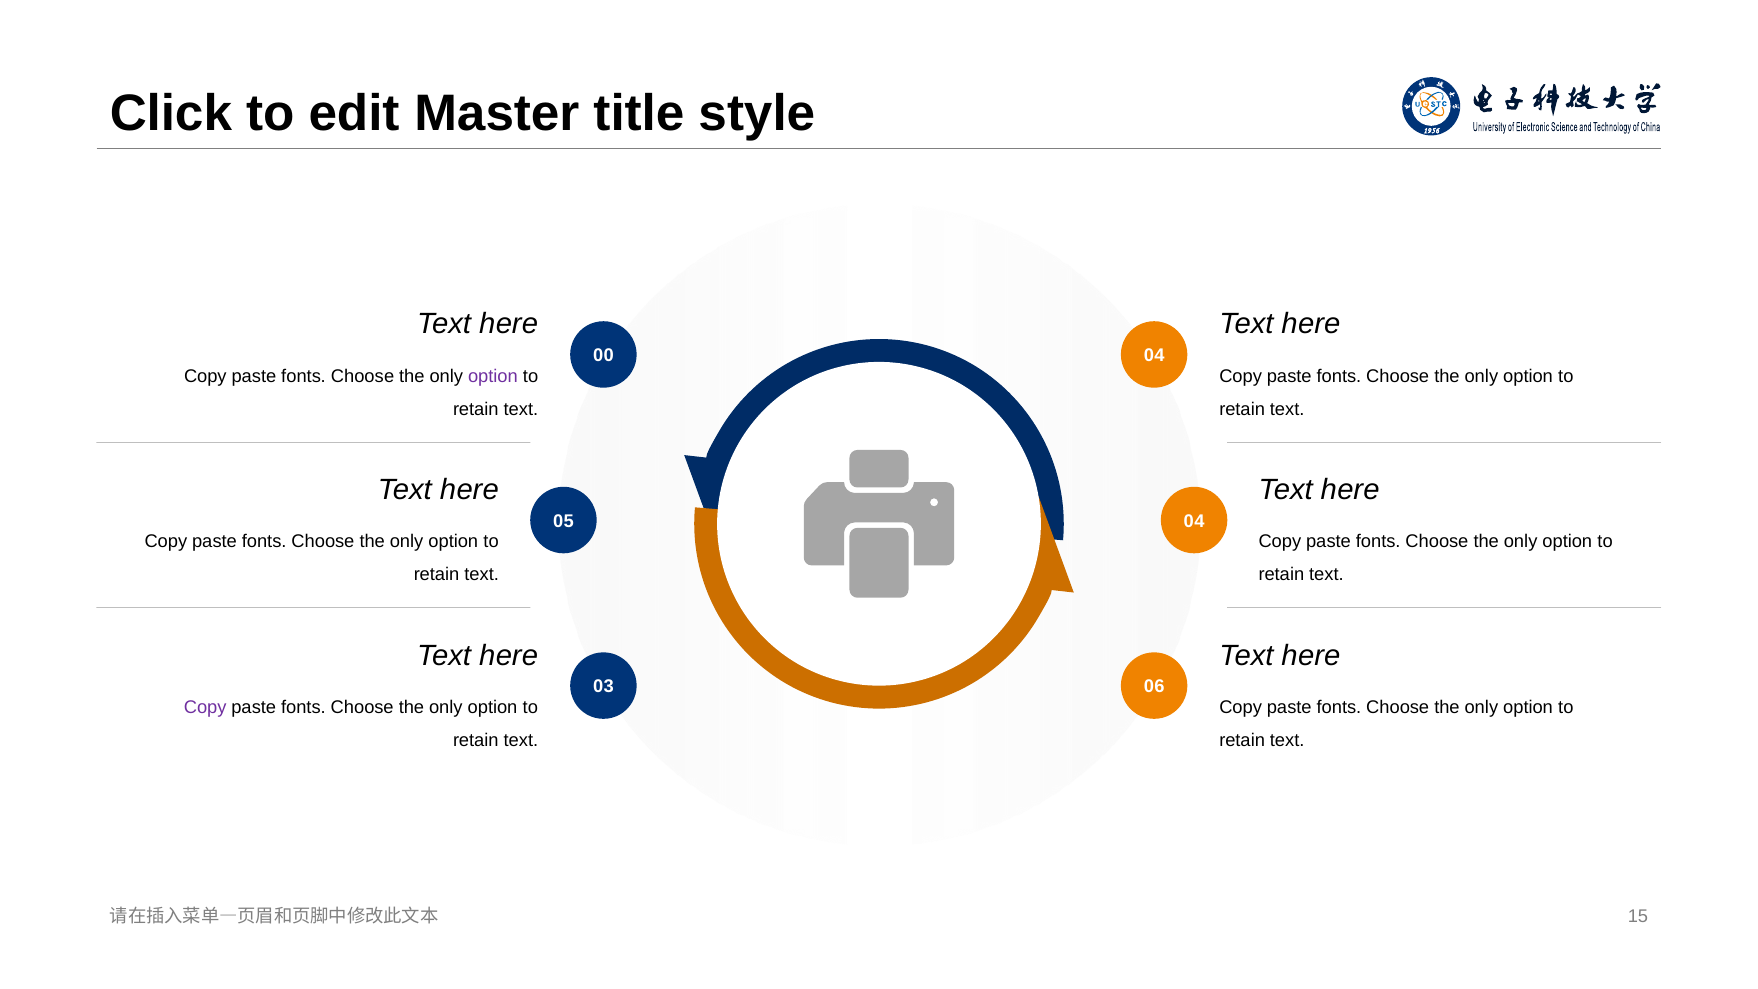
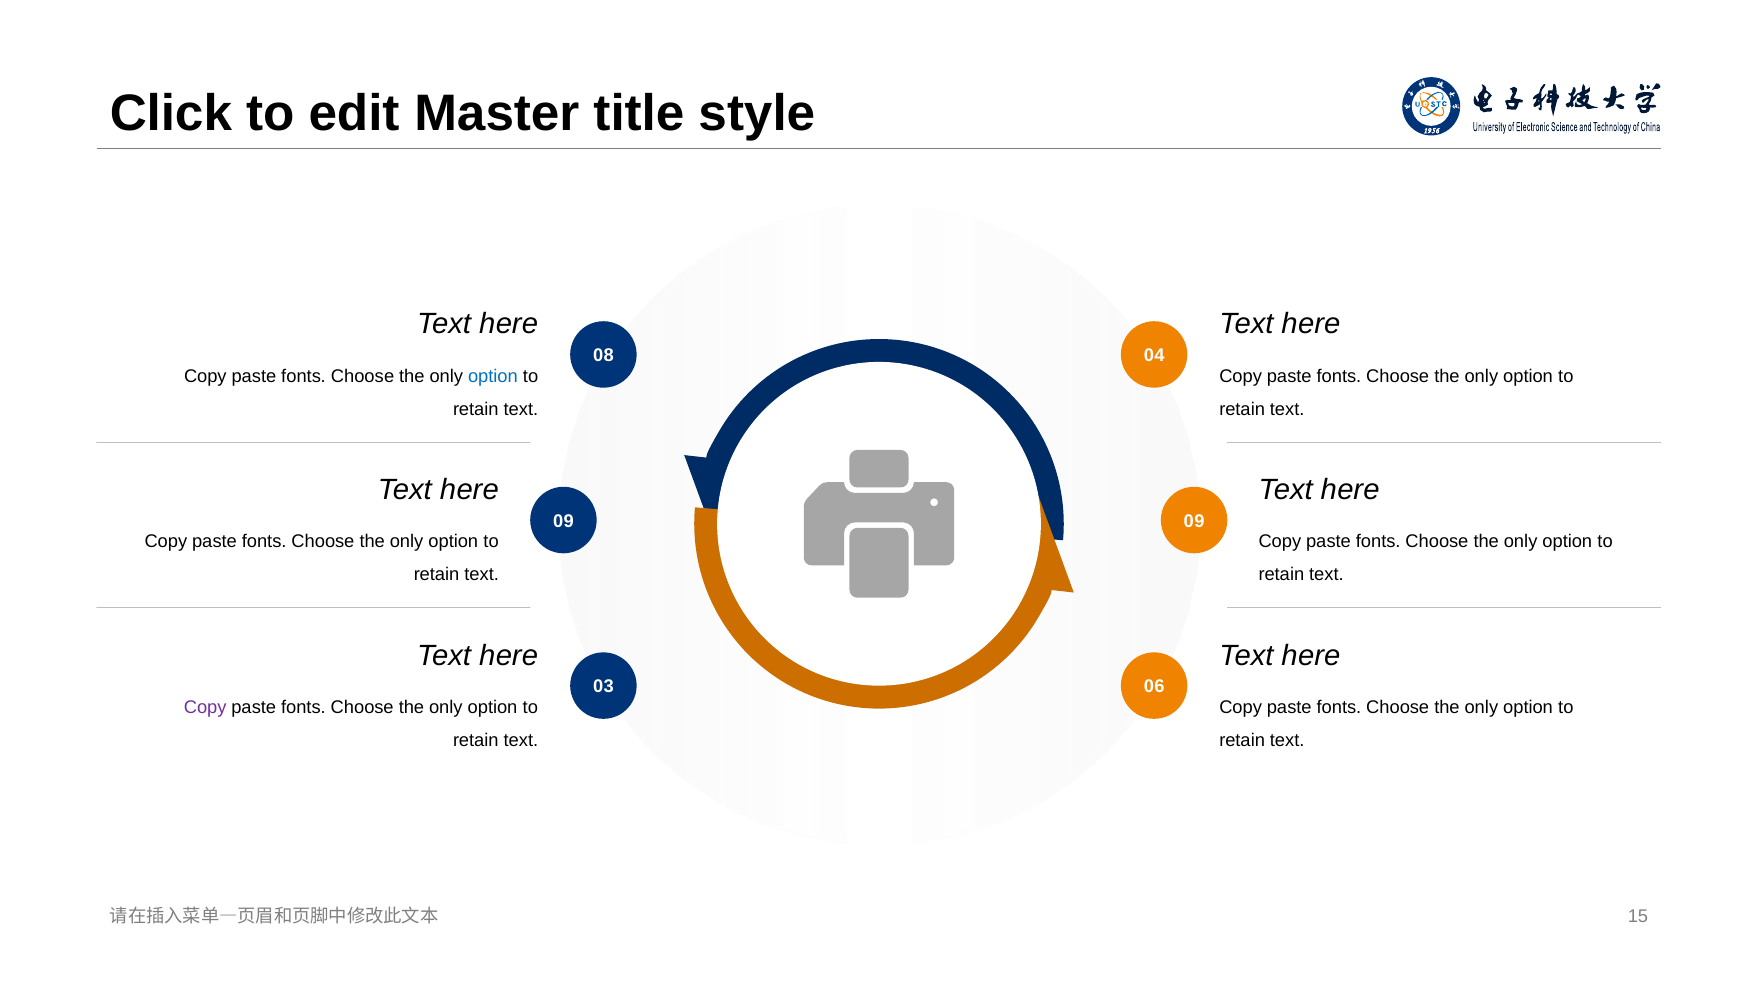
0 0: 0 -> 8
option at (493, 376) colour: purple -> blue
5 at (569, 521): 5 -> 9
4 at (1199, 521): 4 -> 9
